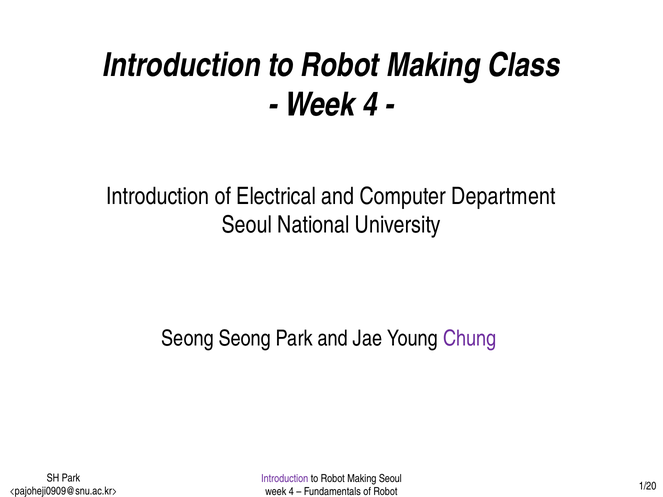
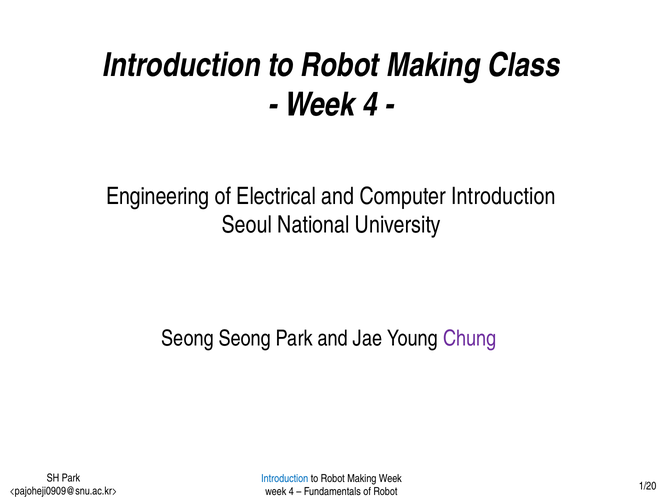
Introduction at (158, 196): Introduction -> Engineering
Computer Department: Department -> Introduction
Introduction at (285, 479) colour: purple -> blue
Making Seoul: Seoul -> Week
